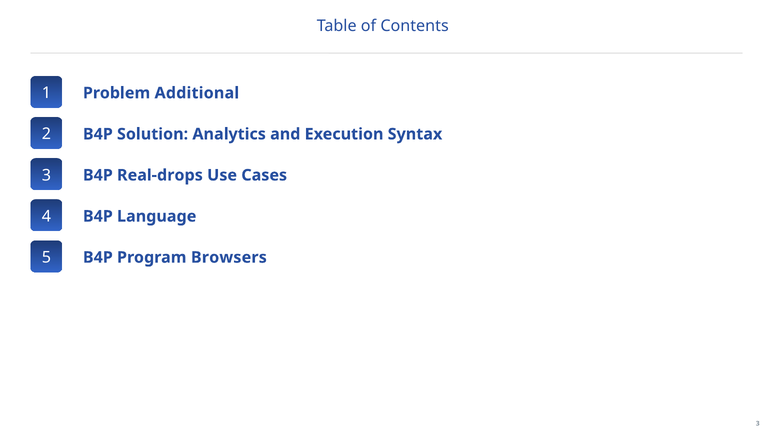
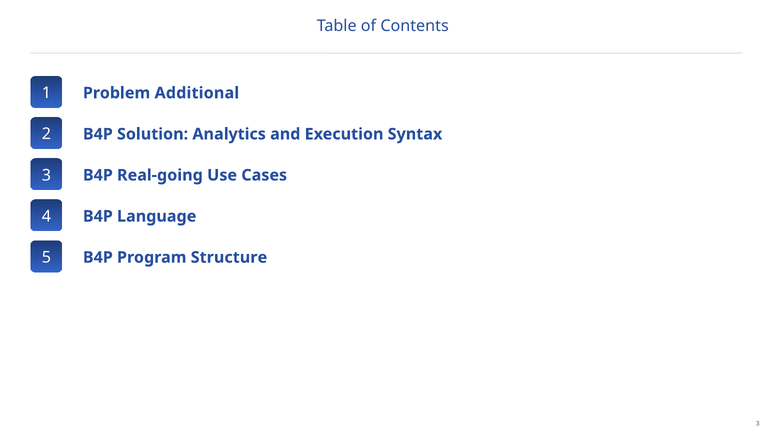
Real-drops: Real-drops -> Real-going
Browsers: Browsers -> Structure
